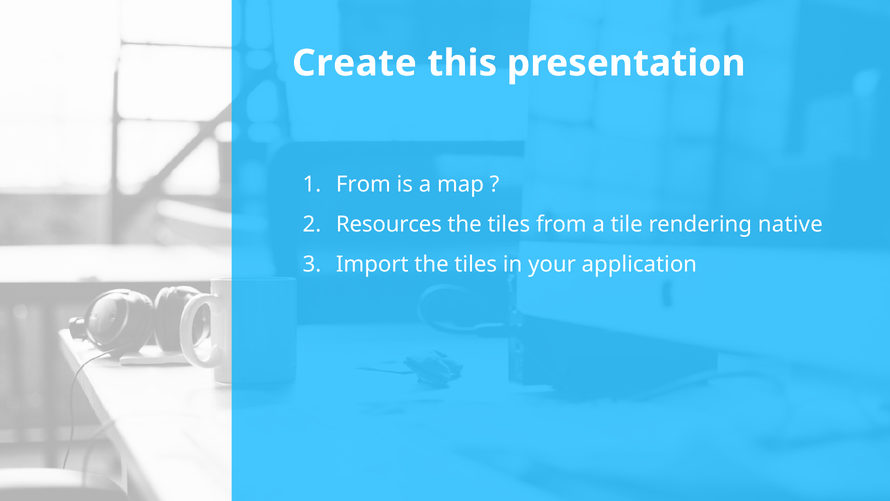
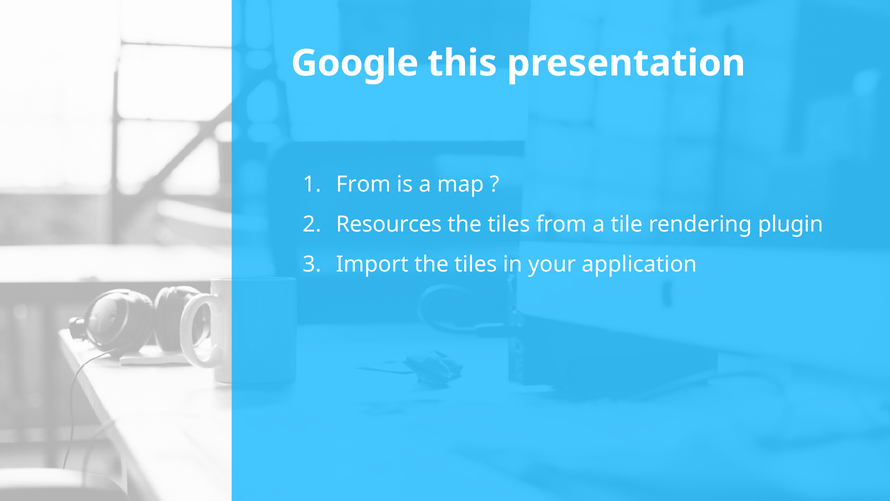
Create: Create -> Google
native: native -> plugin
